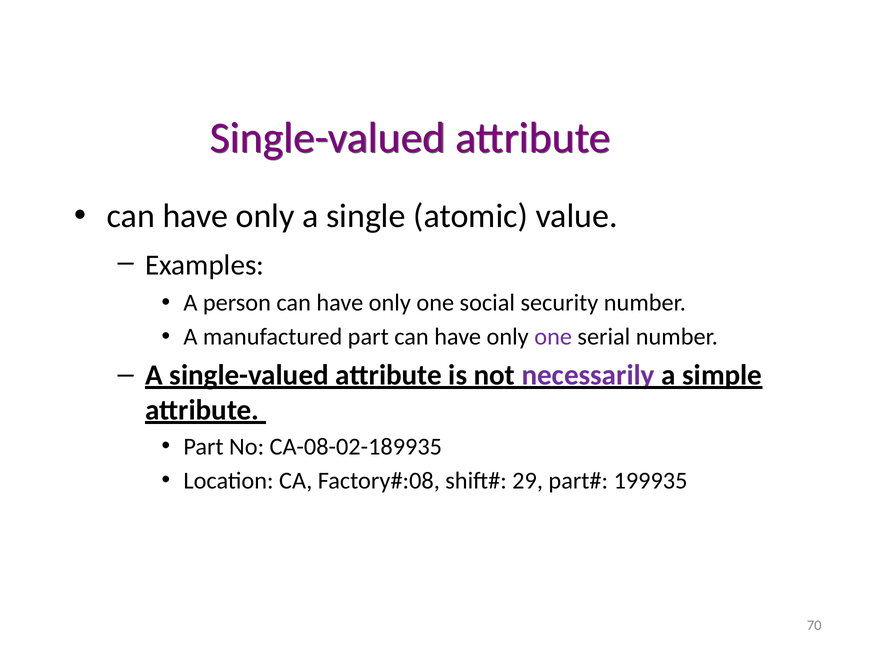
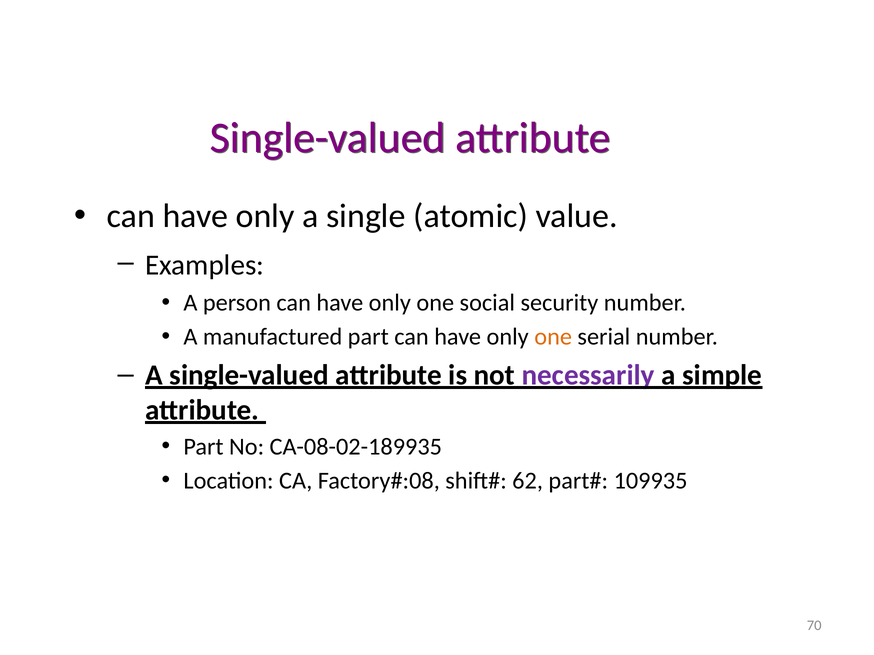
one at (553, 337) colour: purple -> orange
29: 29 -> 62
199935: 199935 -> 109935
